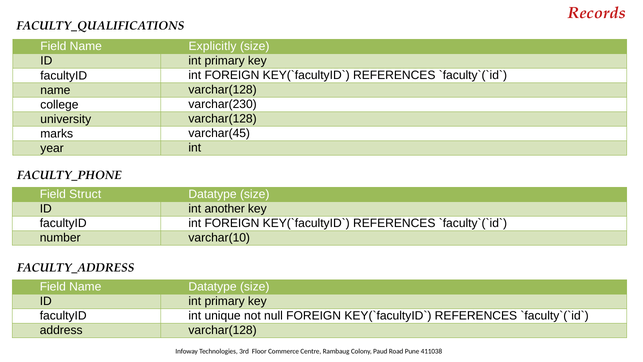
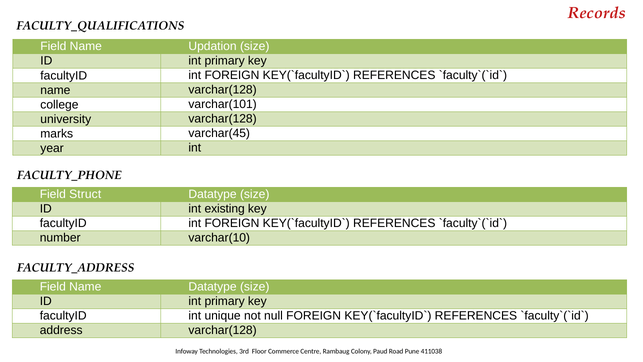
Explicitly: Explicitly -> Updation
varchar(230: varchar(230 -> varchar(101
another: another -> existing
